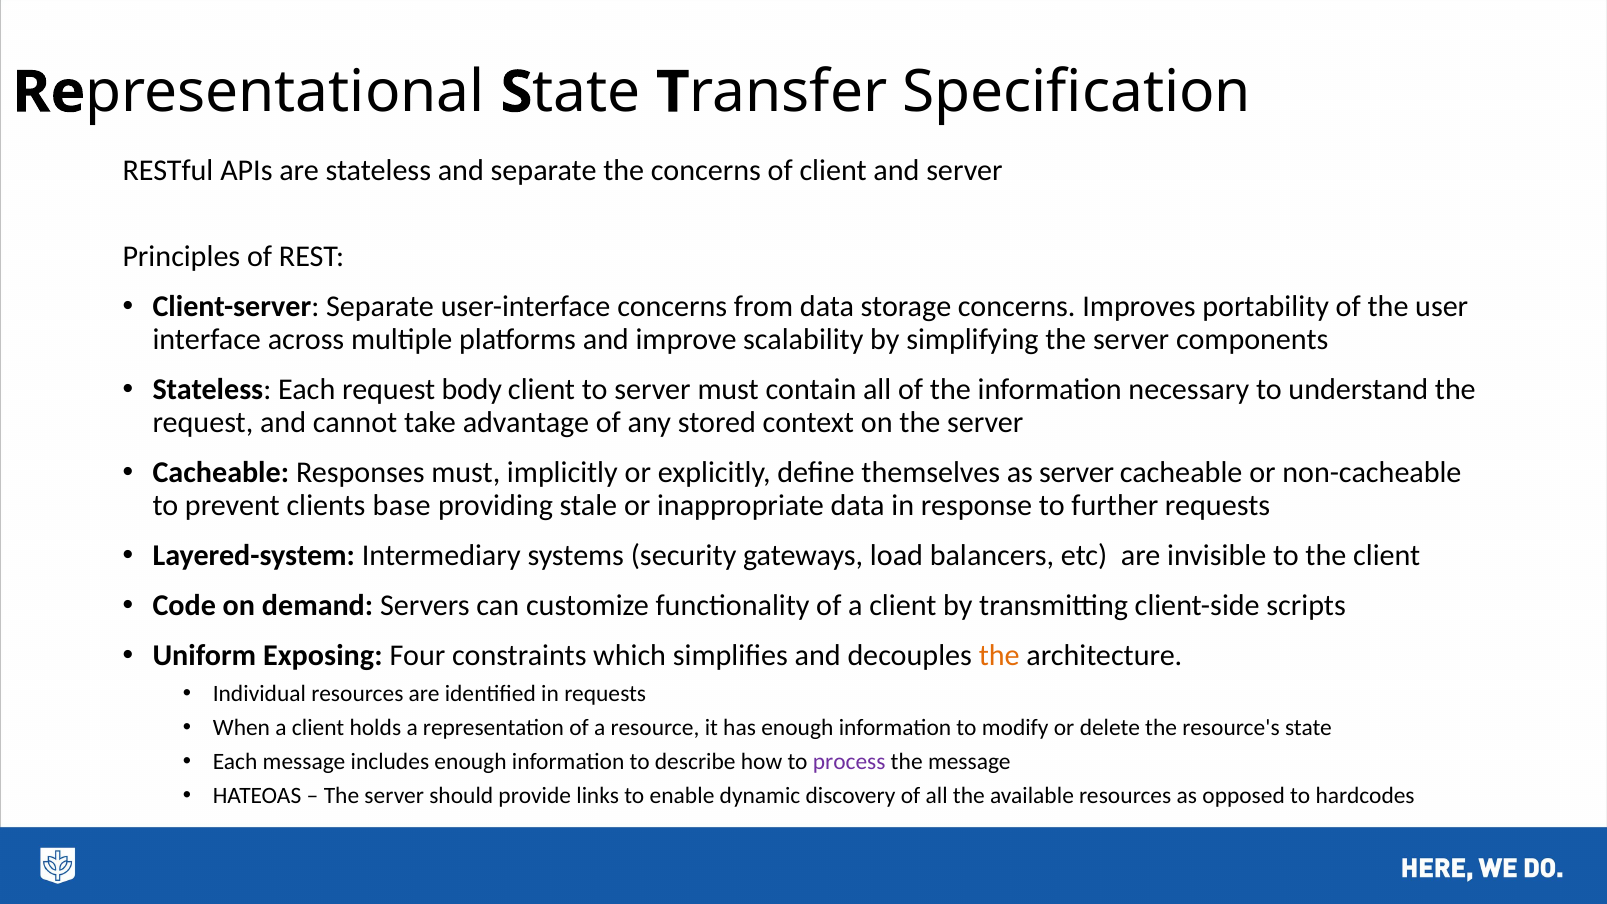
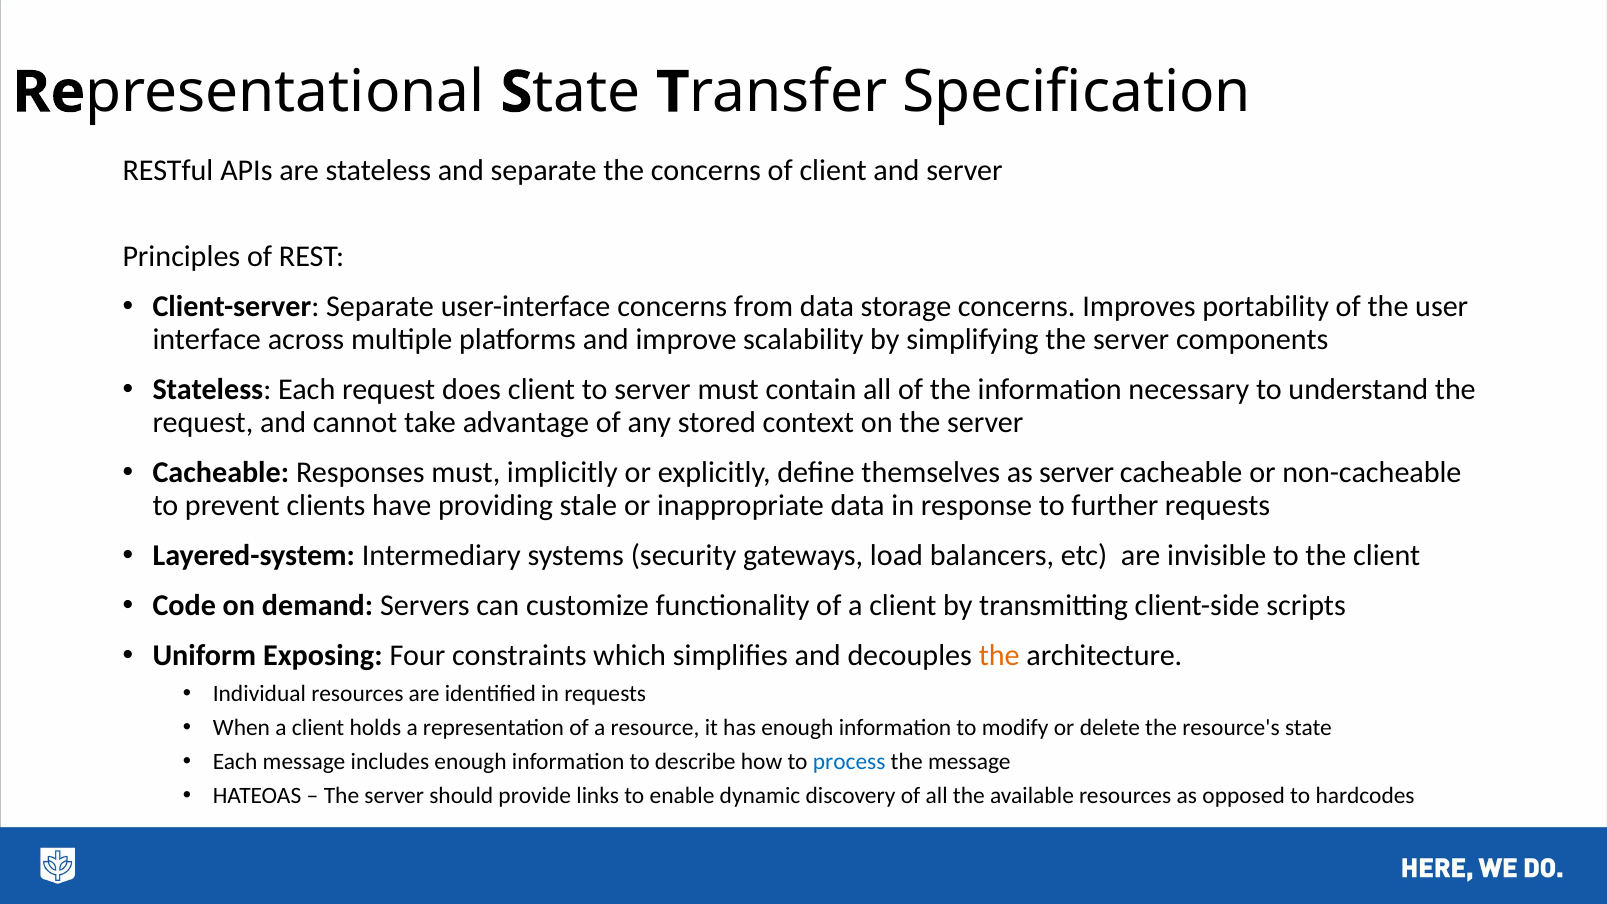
body: body -> does
base: base -> have
process colour: purple -> blue
